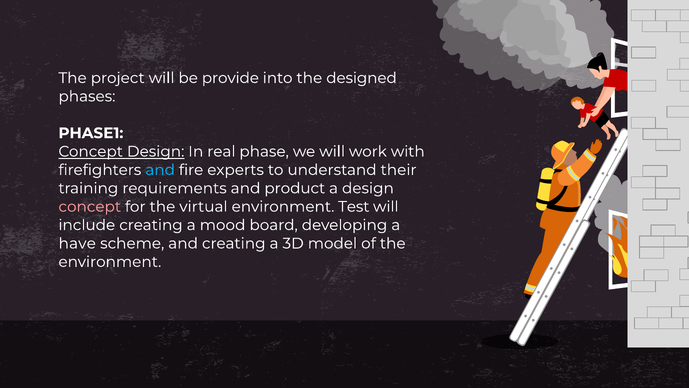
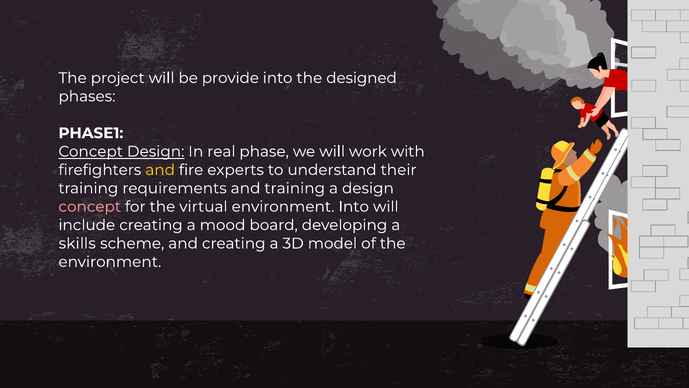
and at (160, 170) colour: light blue -> yellow
and product: product -> training
environment Test: Test -> Into
have: have -> skills
